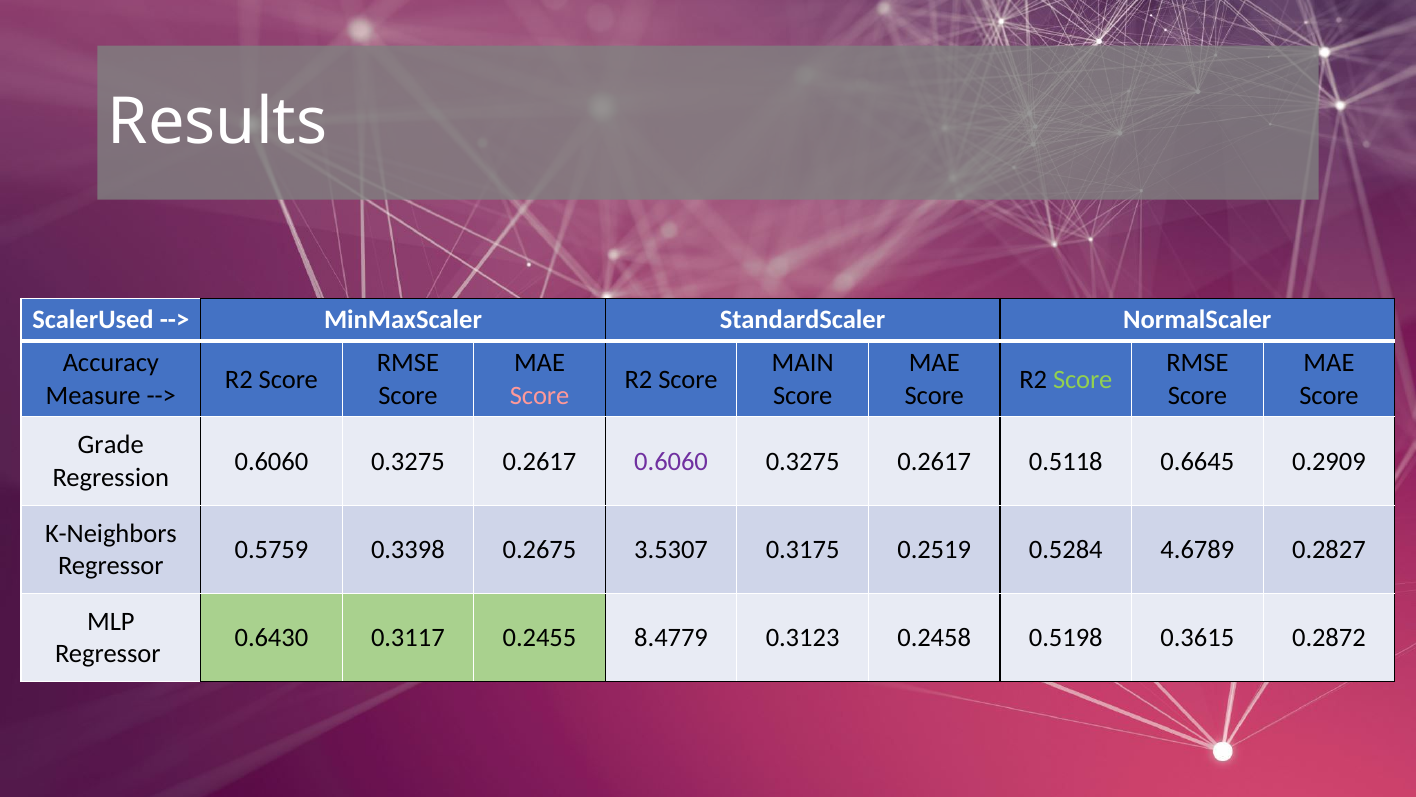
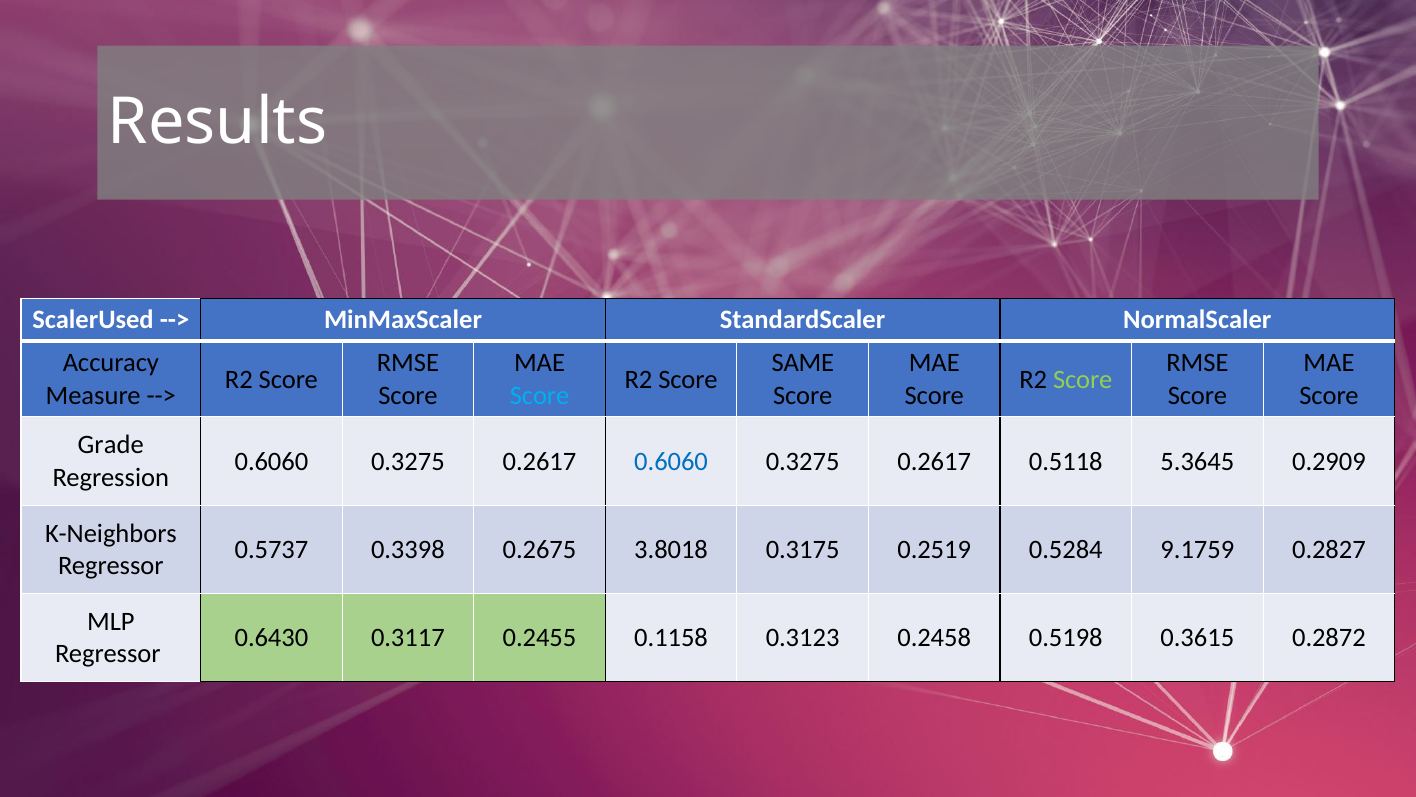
MAIN: MAIN -> SAME
Score at (540, 395) colour: pink -> light blue
0.6060 at (671, 461) colour: purple -> blue
0.6645: 0.6645 -> 5.3645
0.5759: 0.5759 -> 0.5737
3.5307: 3.5307 -> 3.8018
4.6789: 4.6789 -> 9.1759
8.4779: 8.4779 -> 0.1158
